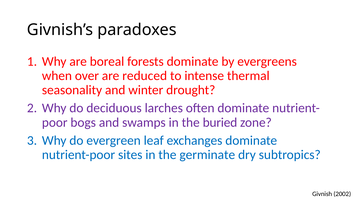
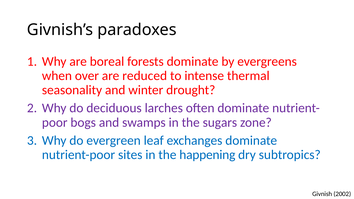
buried: buried -> sugars
germinate: germinate -> happening
